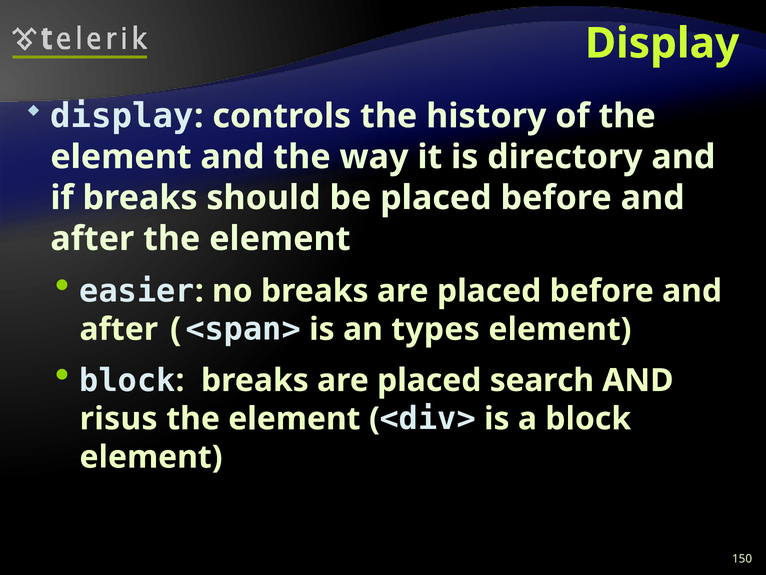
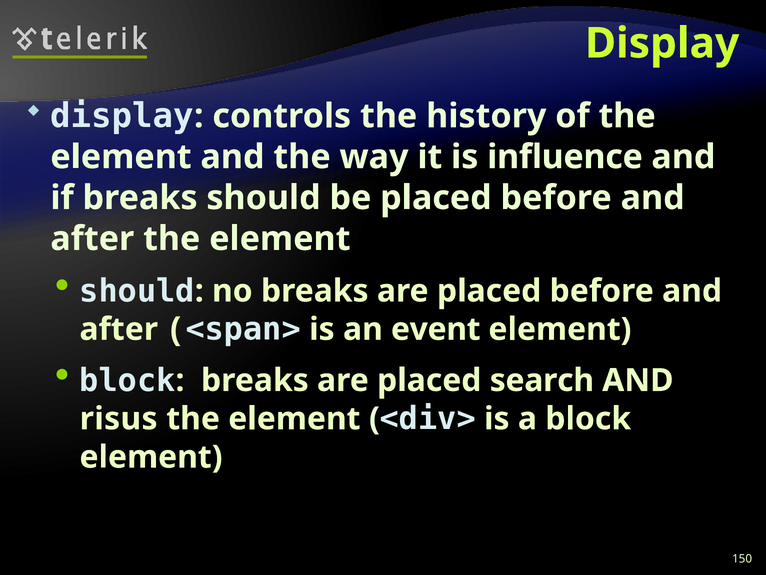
directory: directory -> influence
easier at (137, 291): easier -> should
types: types -> event
